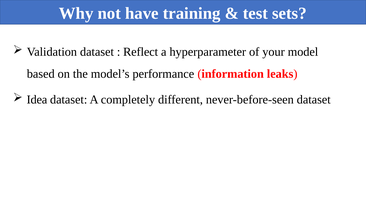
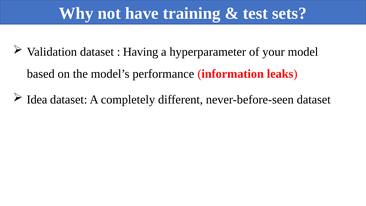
Reflect: Reflect -> Having
